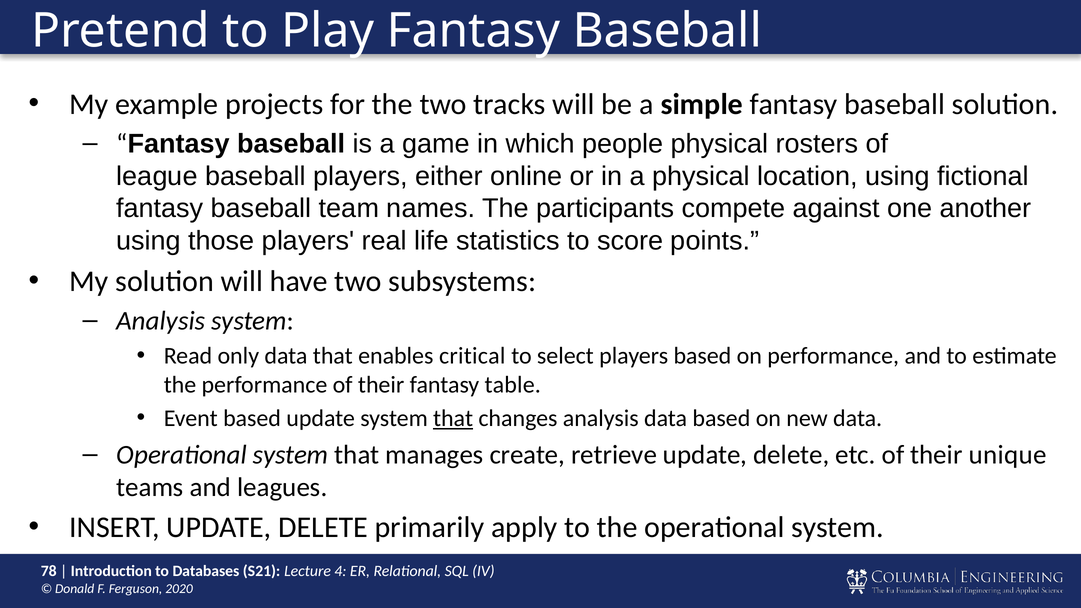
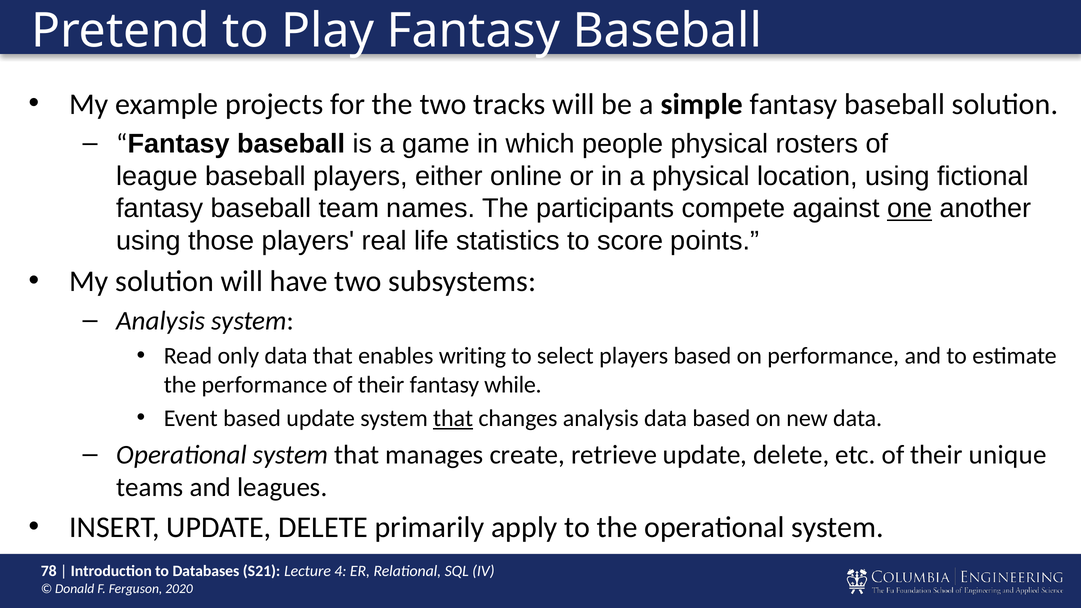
one underline: none -> present
critical: critical -> writing
table: table -> while
